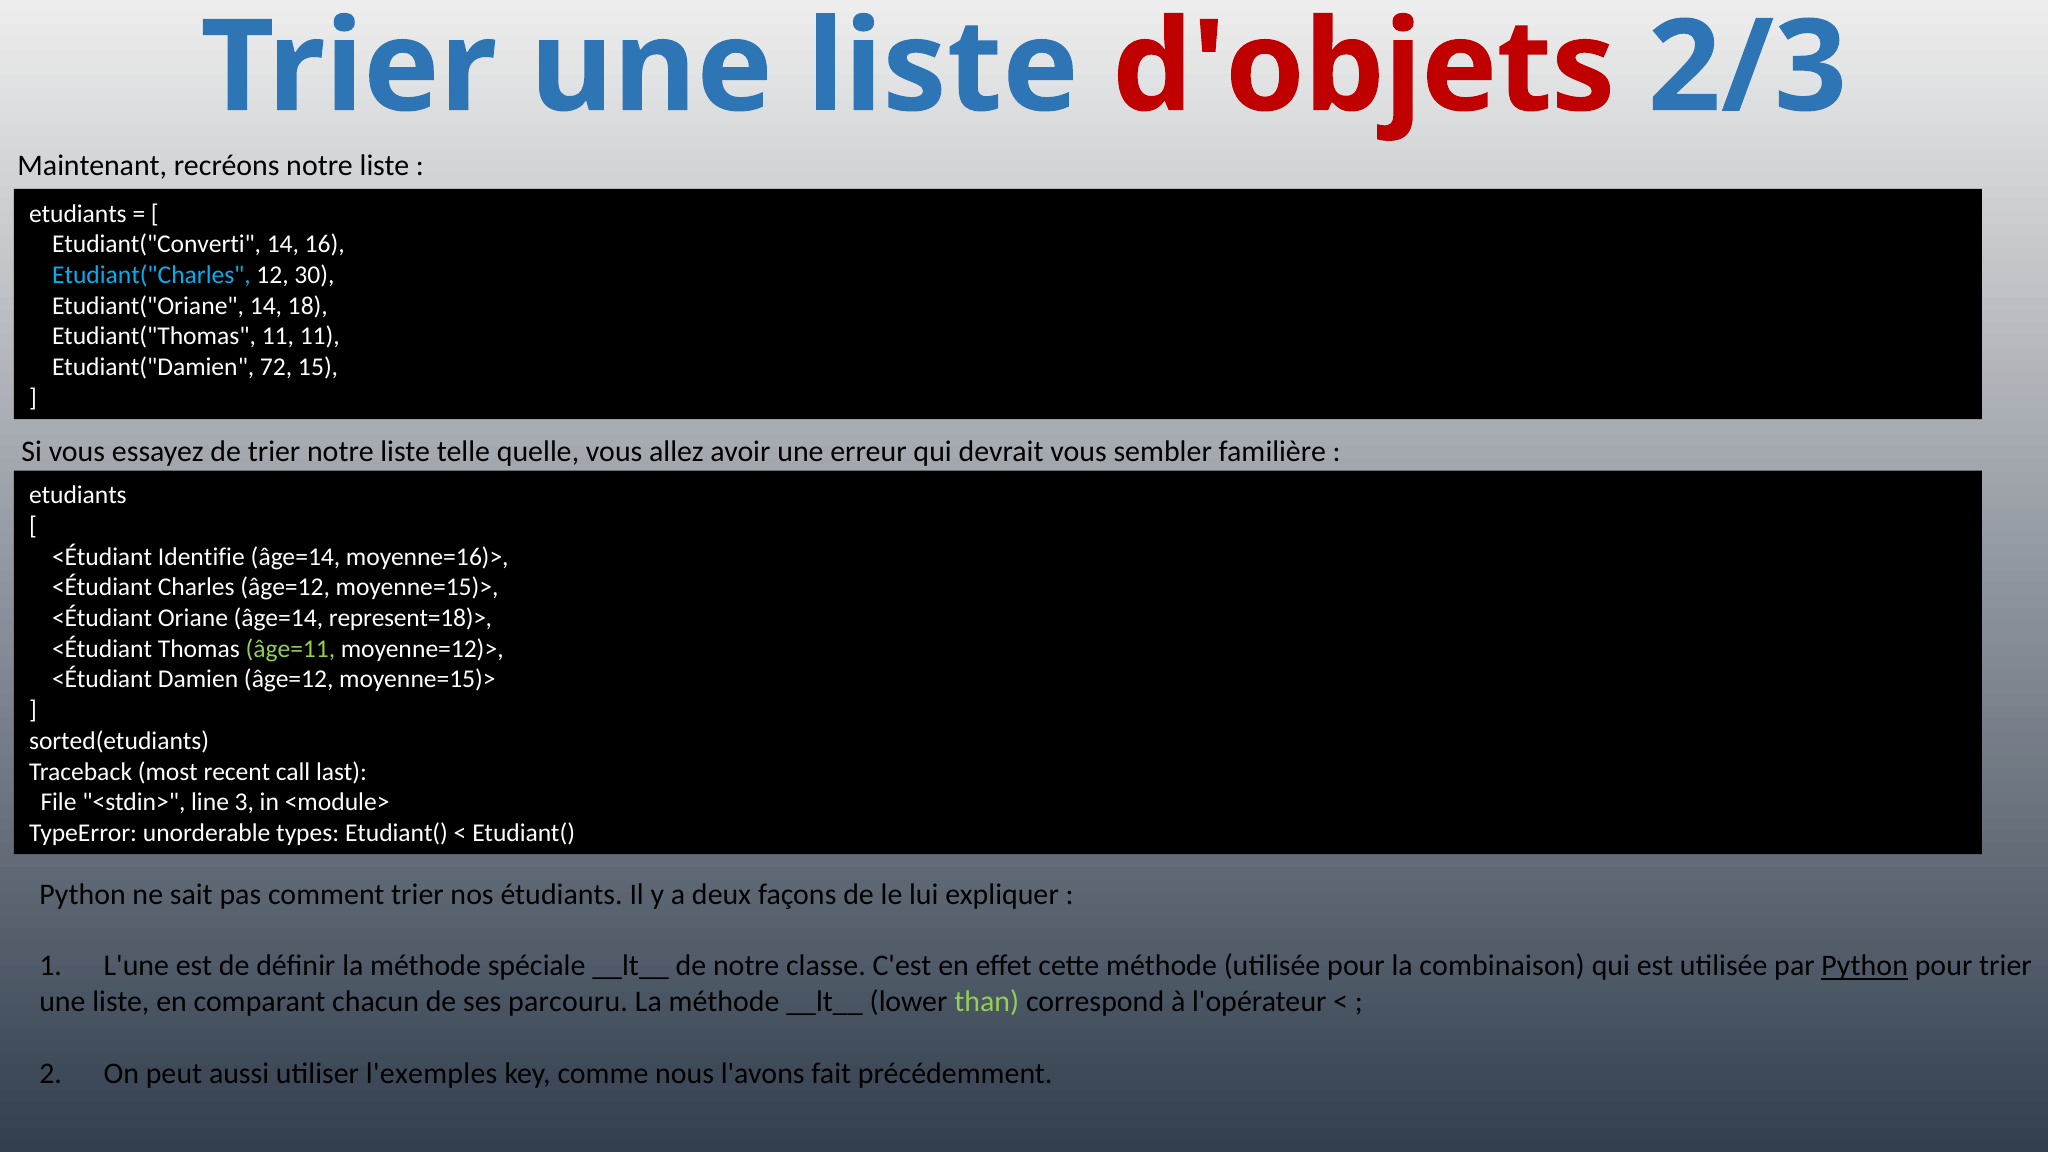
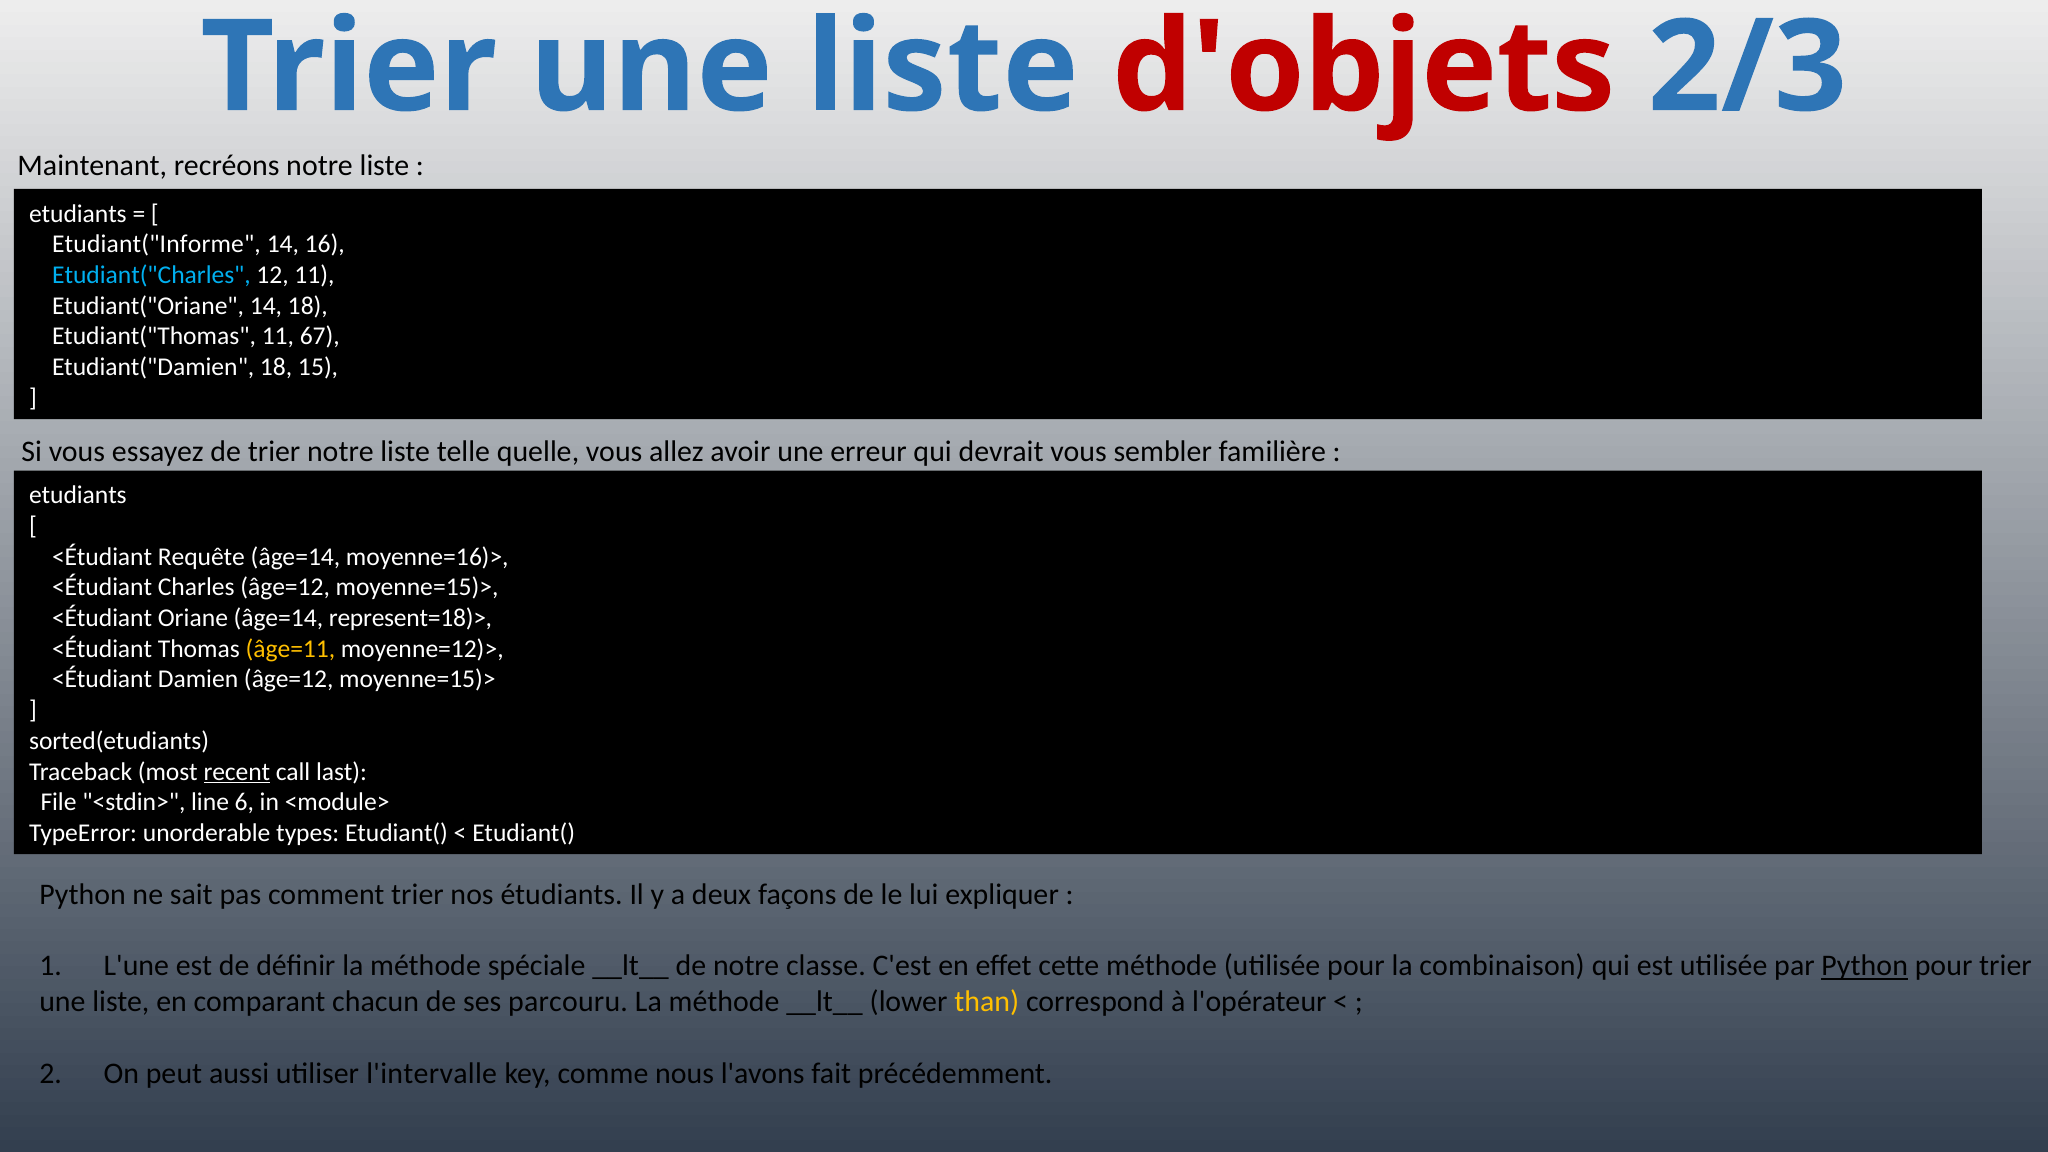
Etudiant("Converti: Etudiant("Converti -> Etudiant("Informe
12 30: 30 -> 11
11 11: 11 -> 67
Etudiant("Damien 72: 72 -> 18
Identifie: Identifie -> Requête
âge=11 colour: light green -> yellow
recent underline: none -> present
3: 3 -> 6
than colour: light green -> yellow
l'exemples: l'exemples -> l'intervalle
